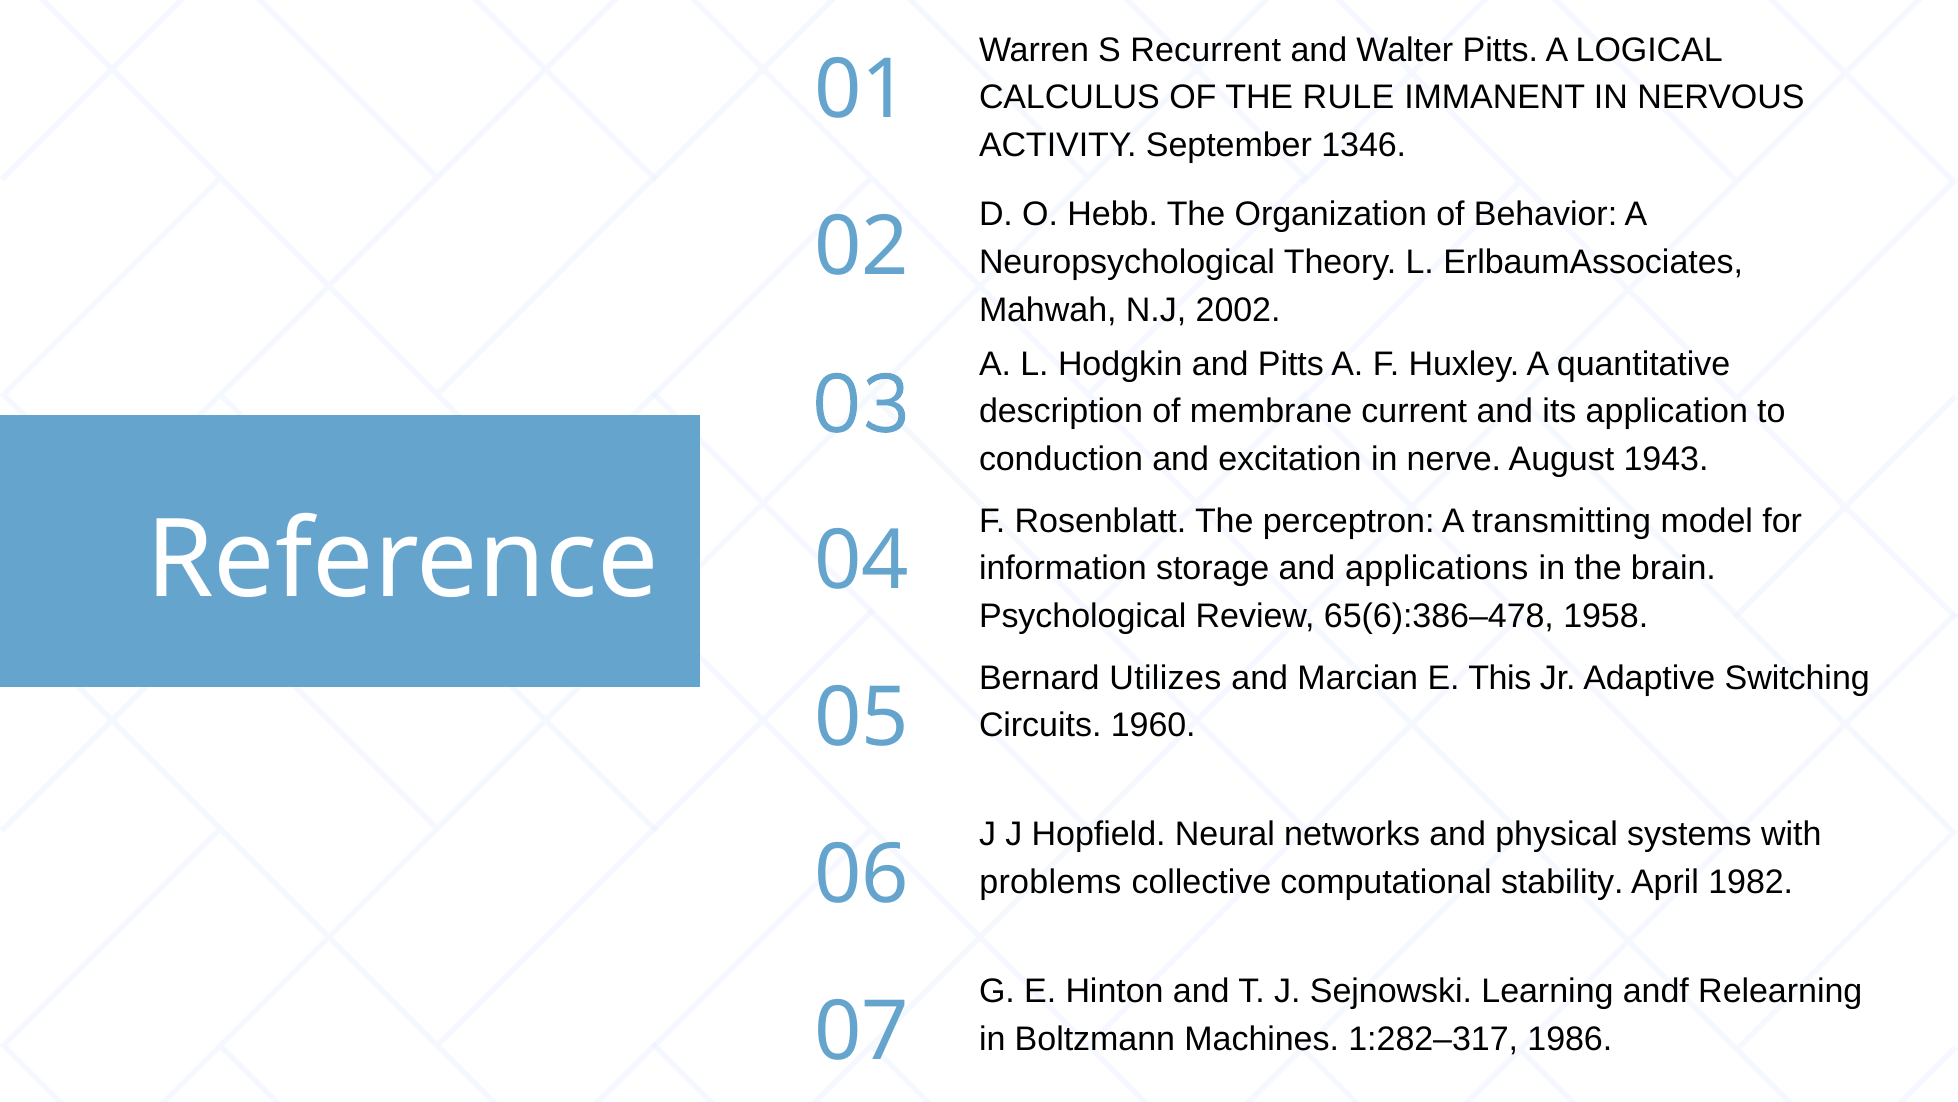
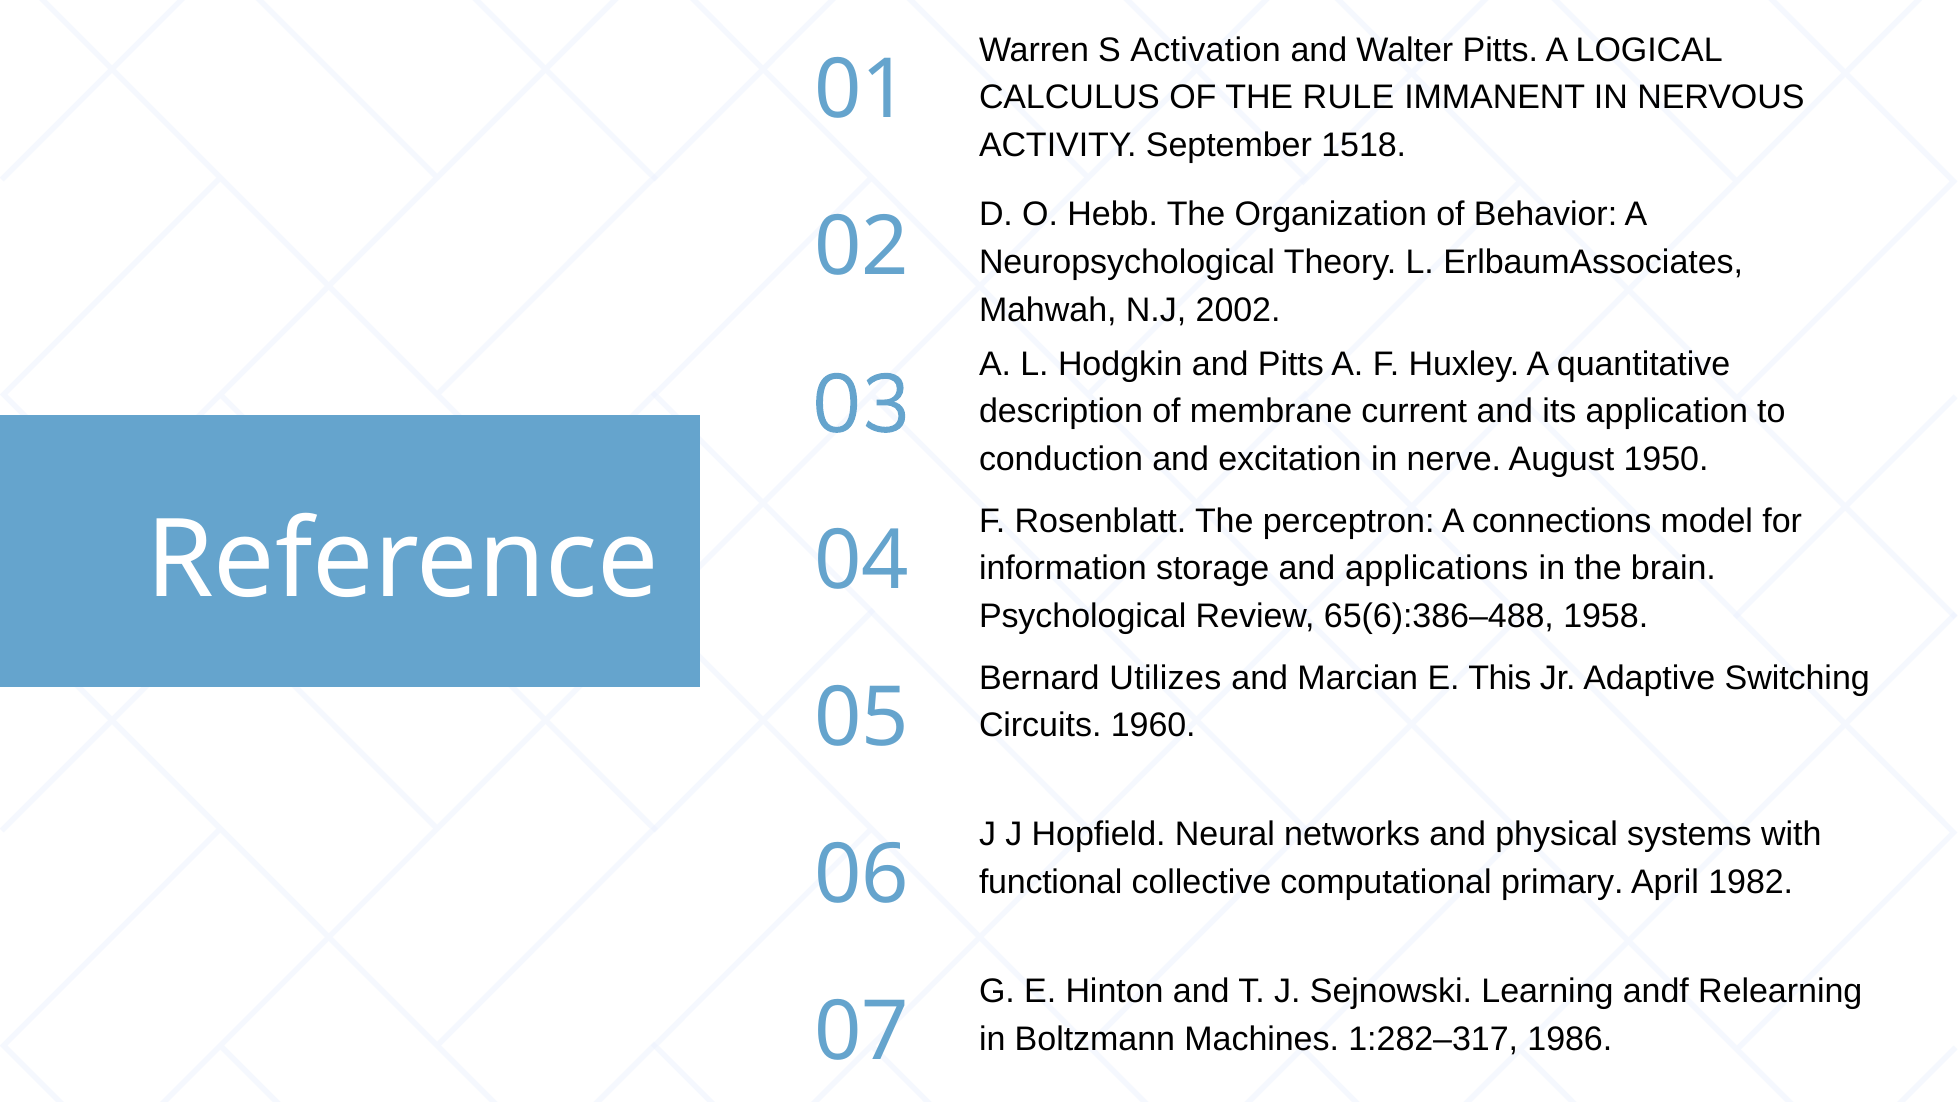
Recurrent: Recurrent -> Activation
1346: 1346 -> 1518
1943: 1943 -> 1950
transmitting: transmitting -> connections
65(6):386–478: 65(6):386–478 -> 65(6):386–488
problems: problems -> functional
stability: stability -> primary
